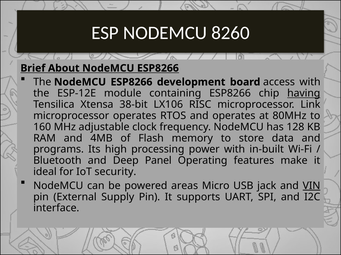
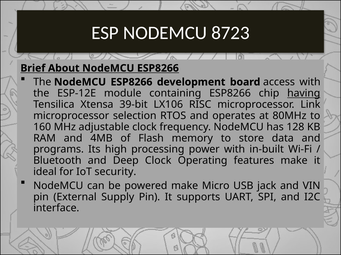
8260: 8260 -> 8723
38-bit: 38-bit -> 39-bit
microprocessor operates: operates -> selection
Deep Panel: Panel -> Clock
powered areas: areas -> make
VIN underline: present -> none
